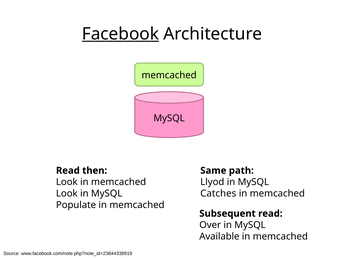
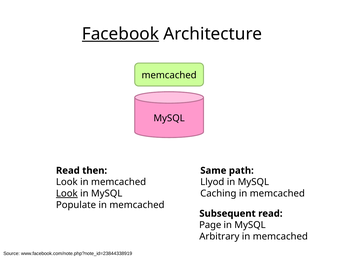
Look at (67, 193) underline: none -> present
Catches: Catches -> Caching
Over: Over -> Page
Available: Available -> Arbitrary
